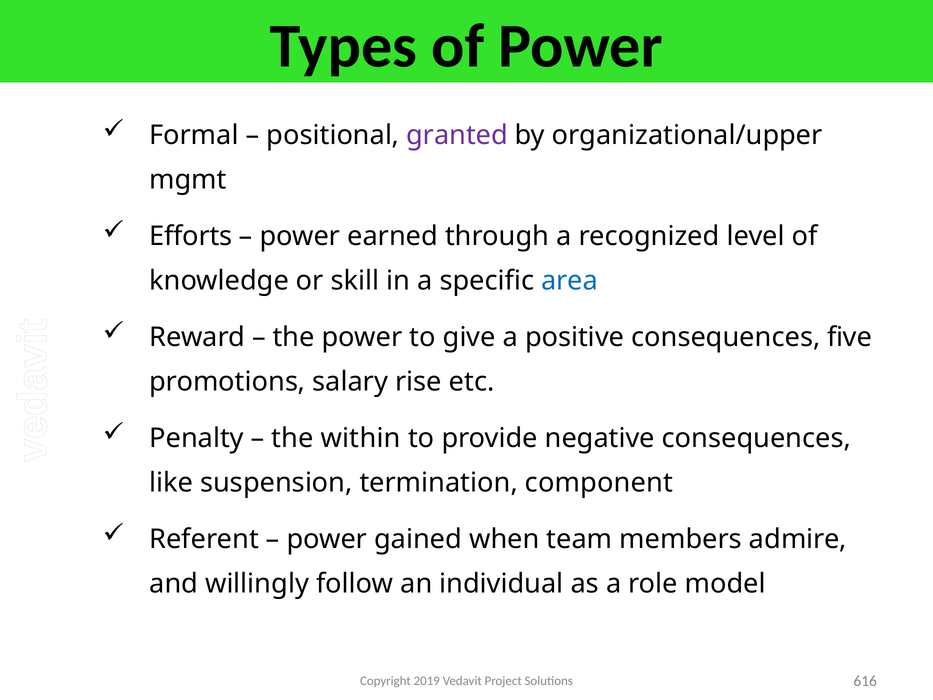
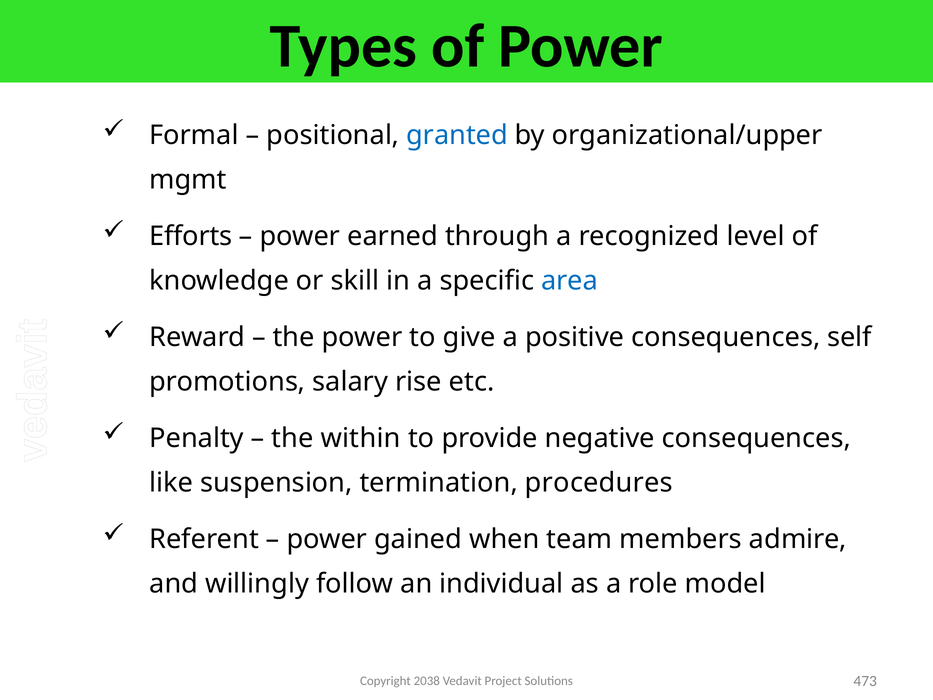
granted colour: purple -> blue
five: five -> self
component: component -> procedures
2019: 2019 -> 2038
616: 616 -> 473
